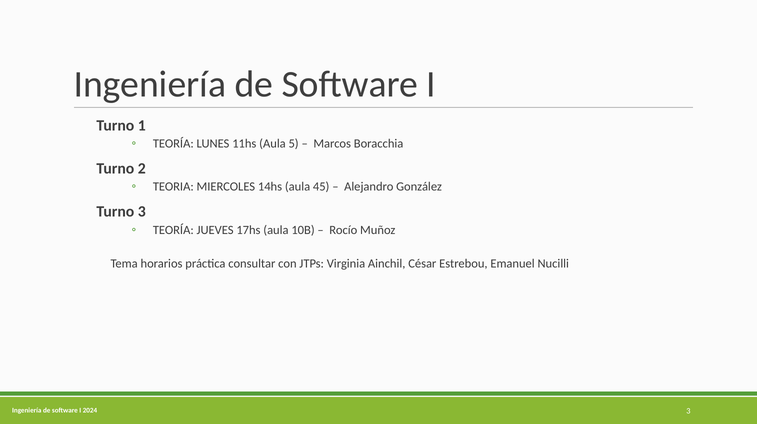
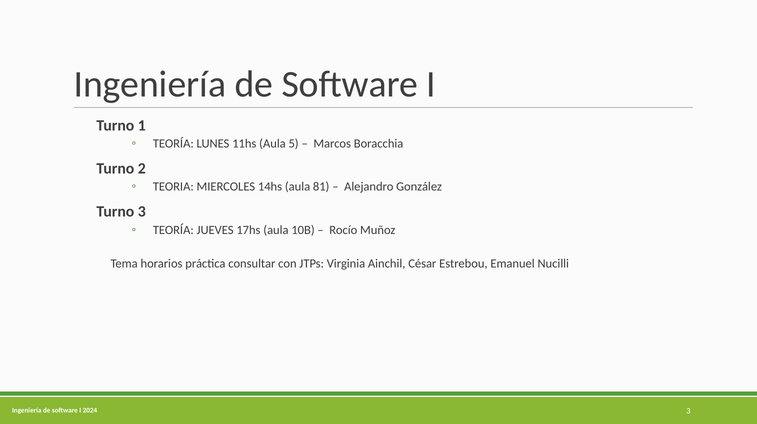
45: 45 -> 81
